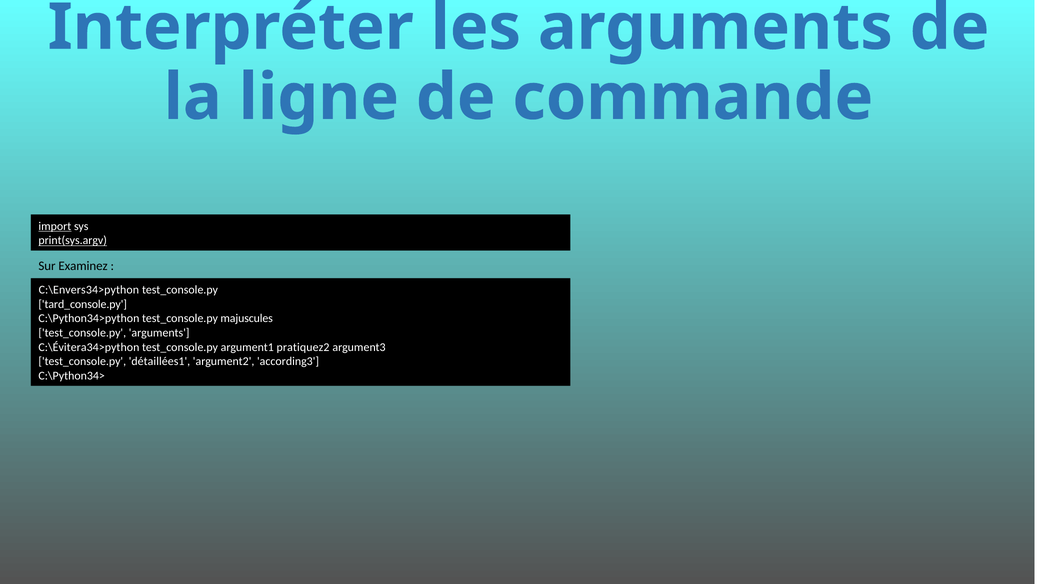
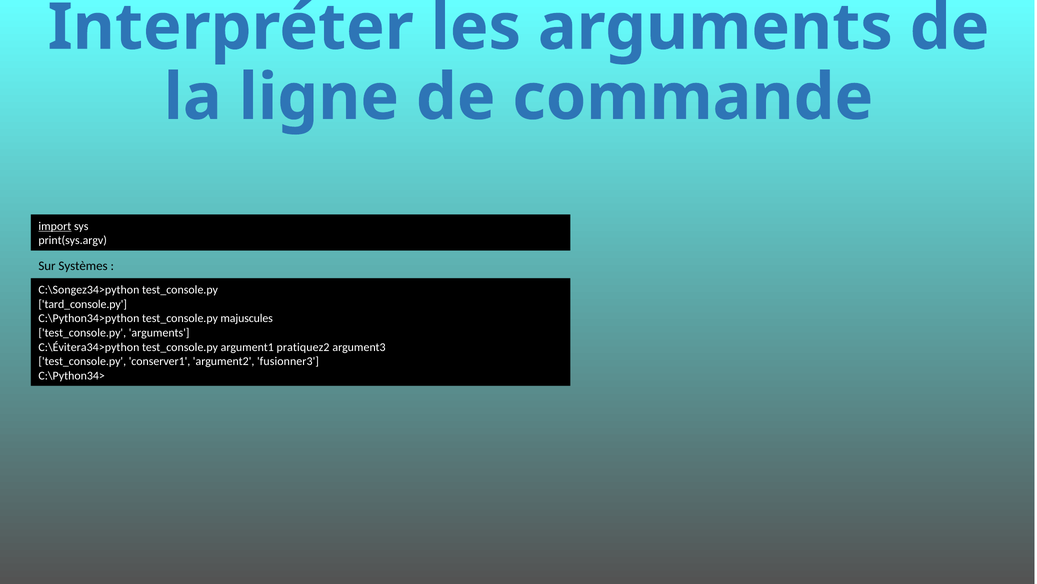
print(sys.argv underline: present -> none
Examinez: Examinez -> Systèmes
C:\Envers34>python: C:\Envers34>python -> C:\Songez34>python
détaillées1: détaillées1 -> conserver1
according3: according3 -> fusionner3
